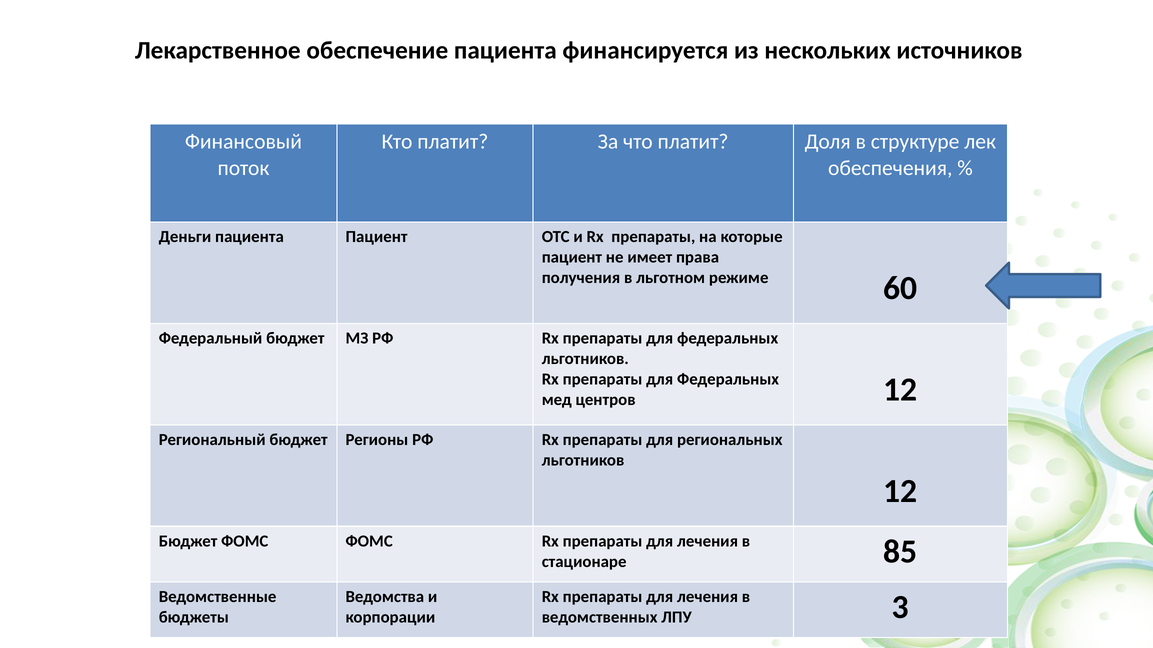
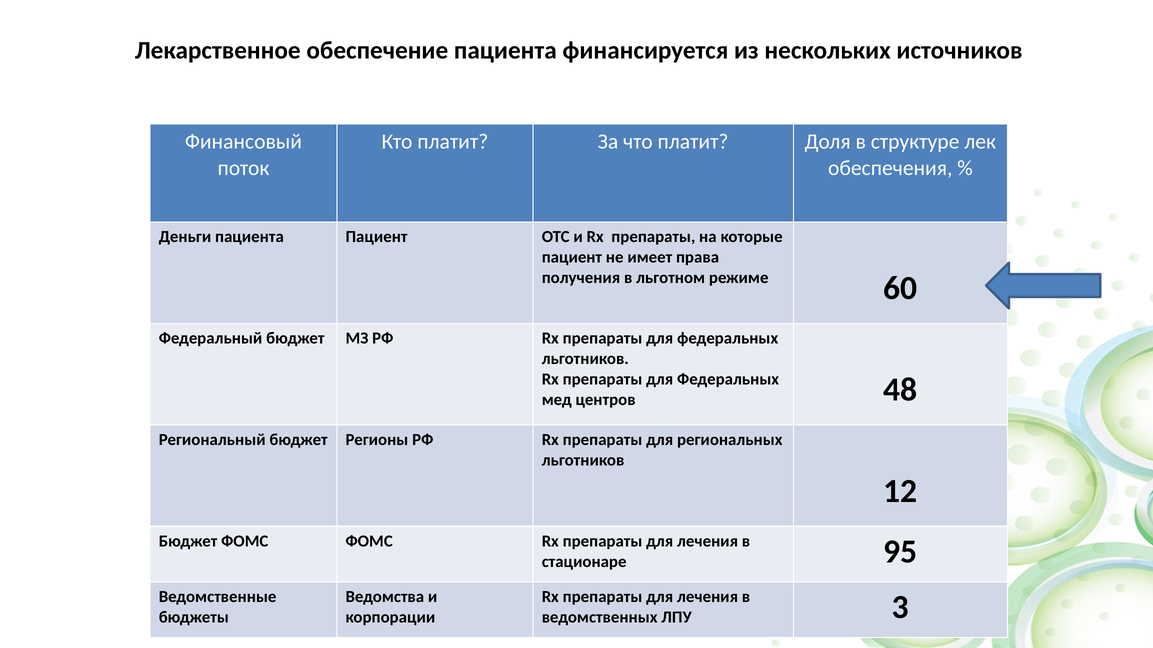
центров 12: 12 -> 48
85: 85 -> 95
